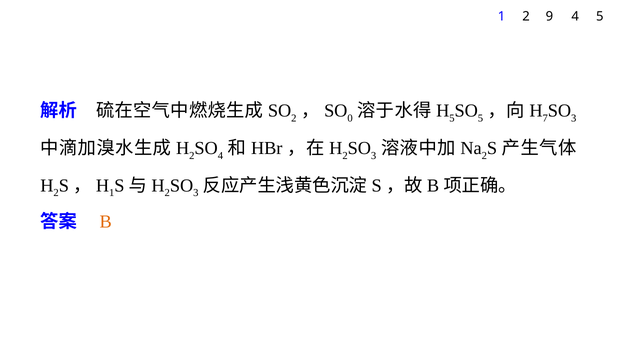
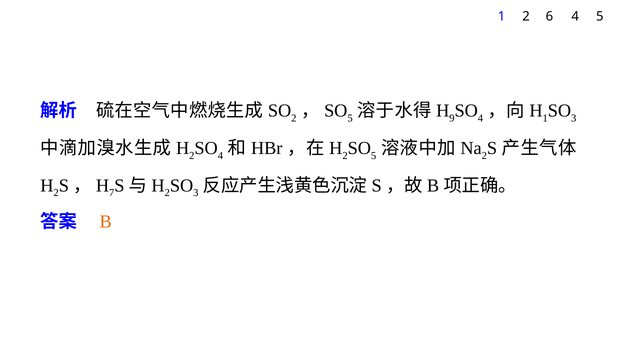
9: 9 -> 6
0 at (350, 118): 0 -> 5
5 at (452, 118): 5 -> 9
5 at (480, 118): 5 -> 4
7 at (545, 118): 7 -> 1
3 at (374, 155): 3 -> 5
1 at (112, 193): 1 -> 7
